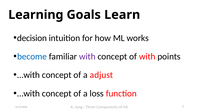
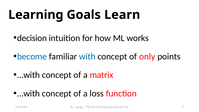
with at (87, 56) colour: purple -> blue
of with: with -> only
adjust: adjust -> matrix
